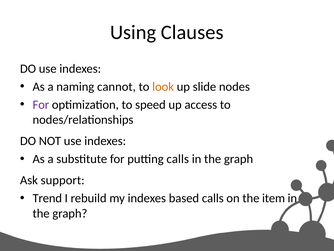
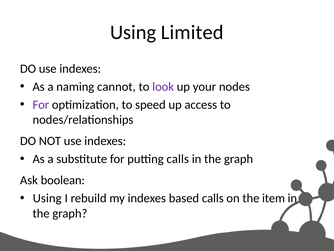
Clauses: Clauses -> Limited
look colour: orange -> purple
slide: slide -> your
support: support -> boolean
Trend at (47, 198): Trend -> Using
